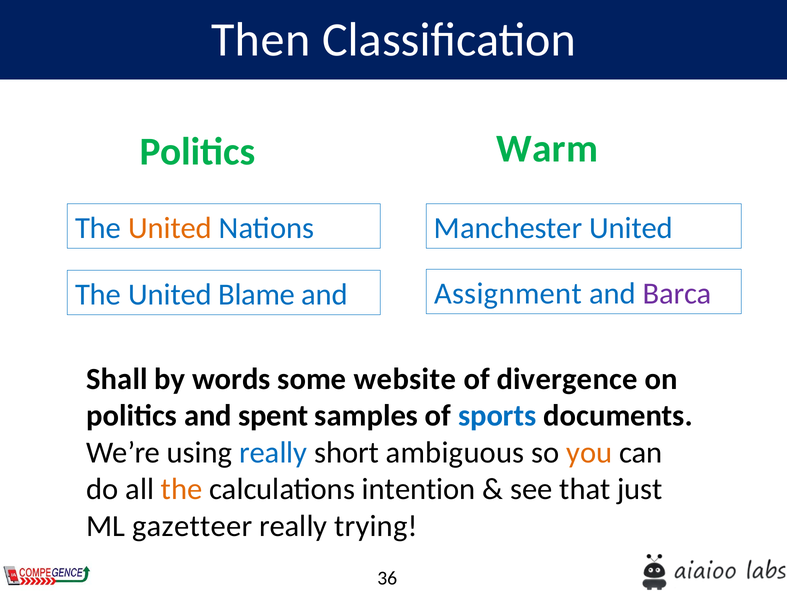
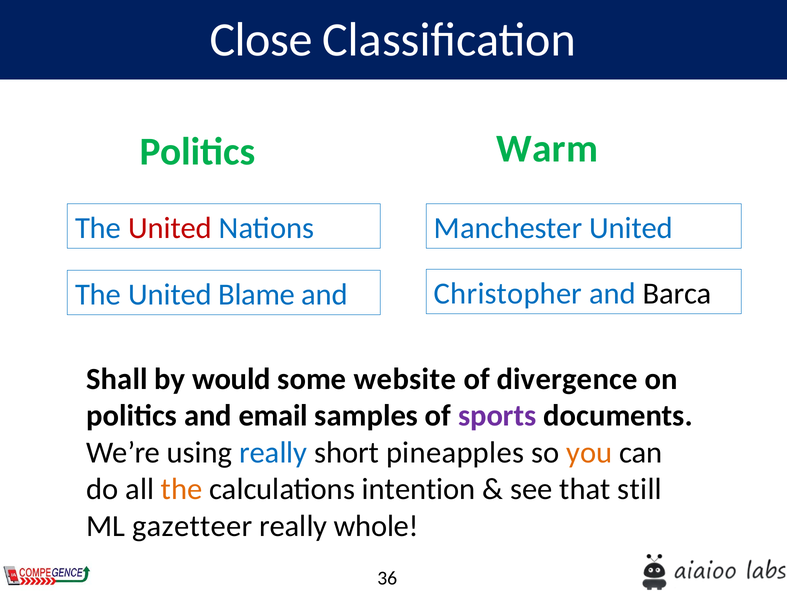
Then: Then -> Close
United at (170, 228) colour: orange -> red
Assignment: Assignment -> Christopher
Barca colour: purple -> black
words: words -> would
spent: spent -> email
sports colour: blue -> purple
ambiguous: ambiguous -> pineapples
just: just -> still
trying: trying -> whole
